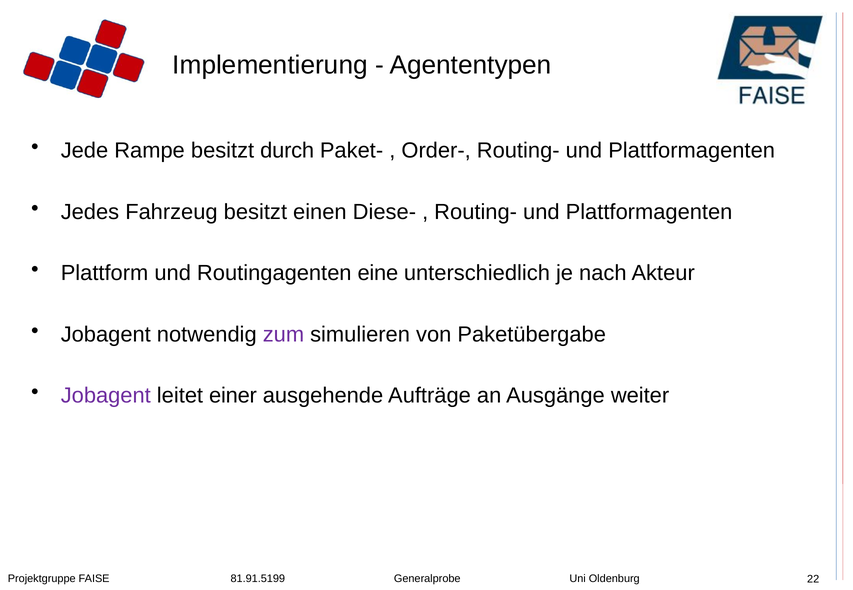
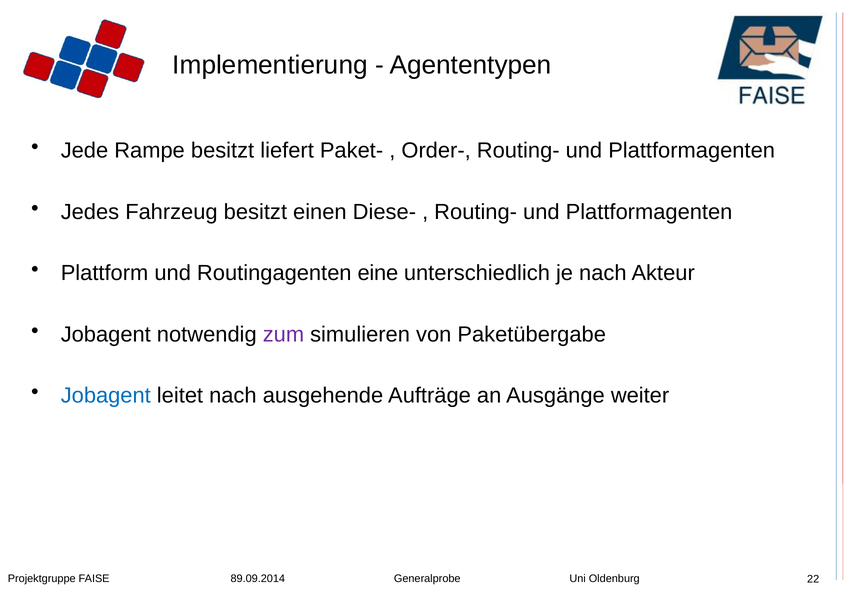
durch: durch -> liefert
Jobagent at (106, 396) colour: purple -> blue
leitet einer: einer -> nach
81.91.5199: 81.91.5199 -> 89.09.2014
